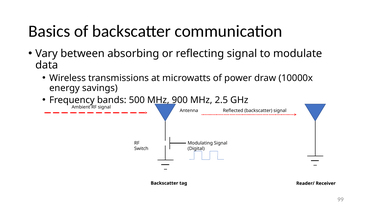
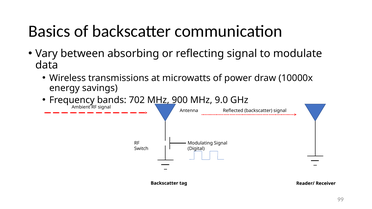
500: 500 -> 702
2.5: 2.5 -> 9.0
